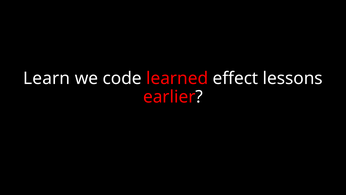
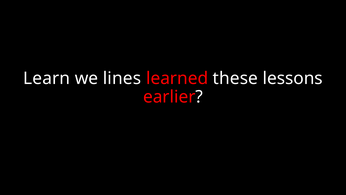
code: code -> lines
effect: effect -> these
